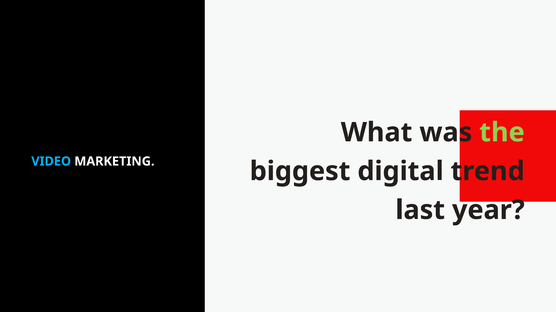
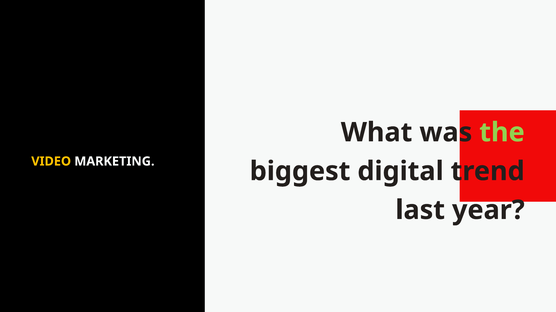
VIDEO colour: light blue -> yellow
